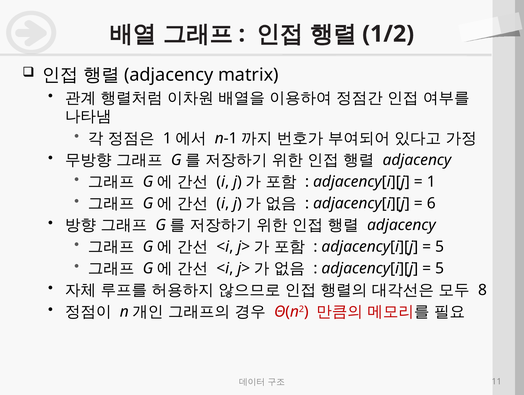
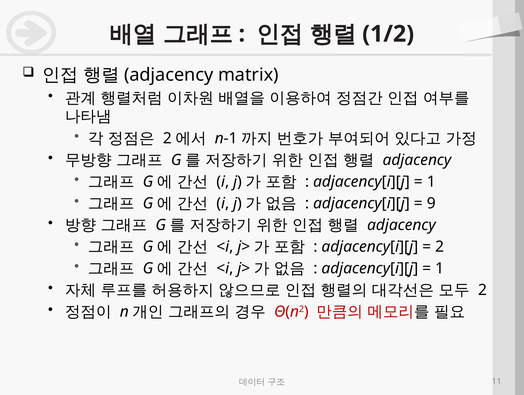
1 at (167, 138): 1 -> 2
6: 6 -> 9
5 at (440, 247): 5 -> 2
5 at (440, 269): 5 -> 1
8 at (482, 290): 8 -> 2
